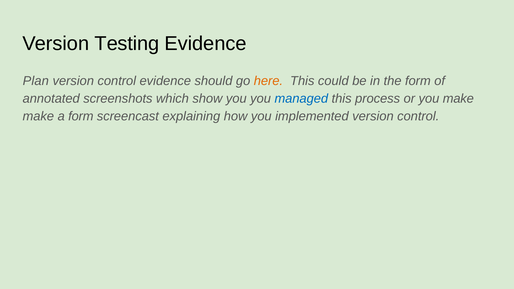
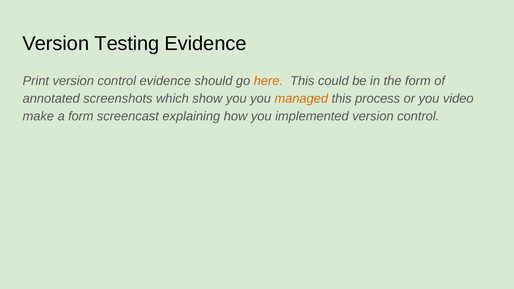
Plan: Plan -> Print
managed colour: blue -> orange
you make: make -> video
